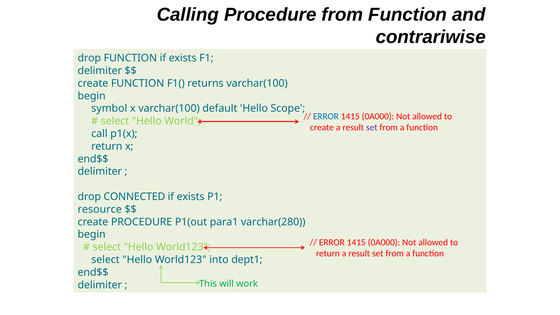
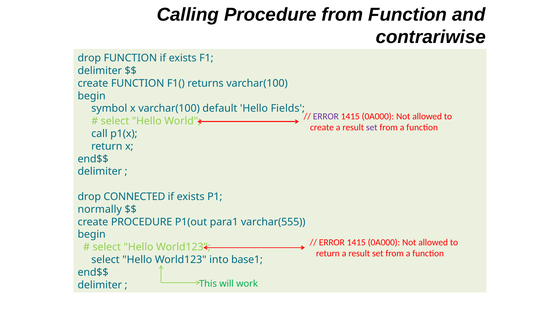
Scope: Scope -> Fields
ERROR at (326, 116) colour: blue -> purple
resource: resource -> normally
varchar(280: varchar(280 -> varchar(555
dept1: dept1 -> base1
